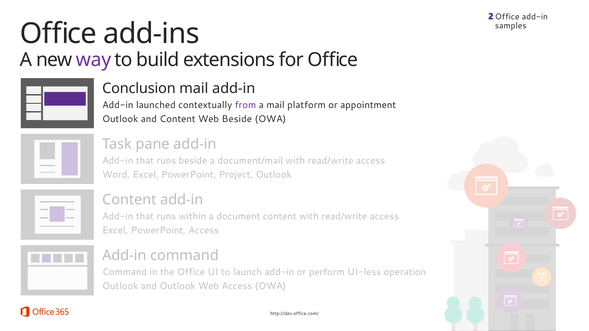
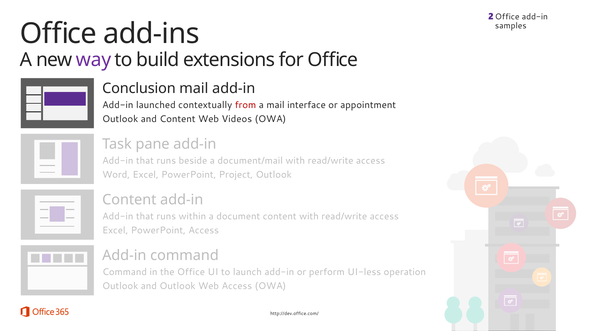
from colour: purple -> red
platform: platform -> interface
Web Beside: Beside -> Videos
